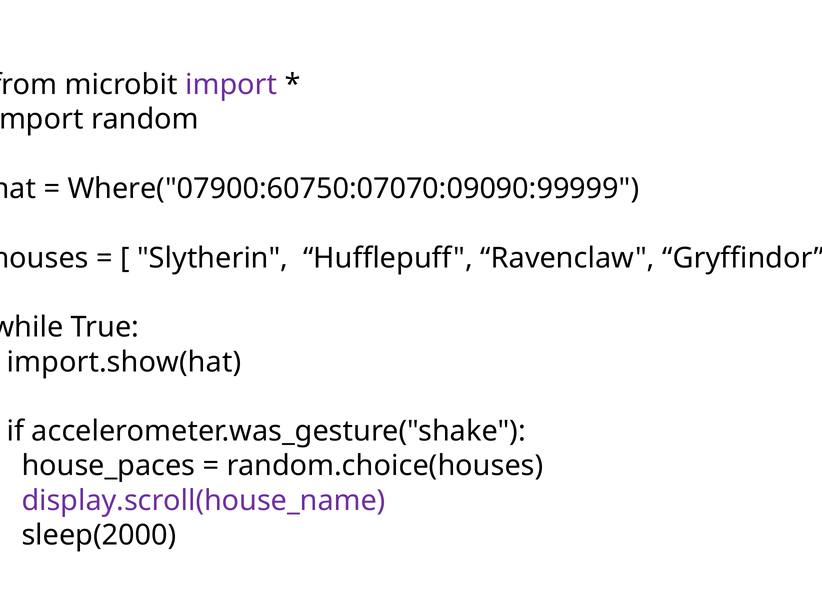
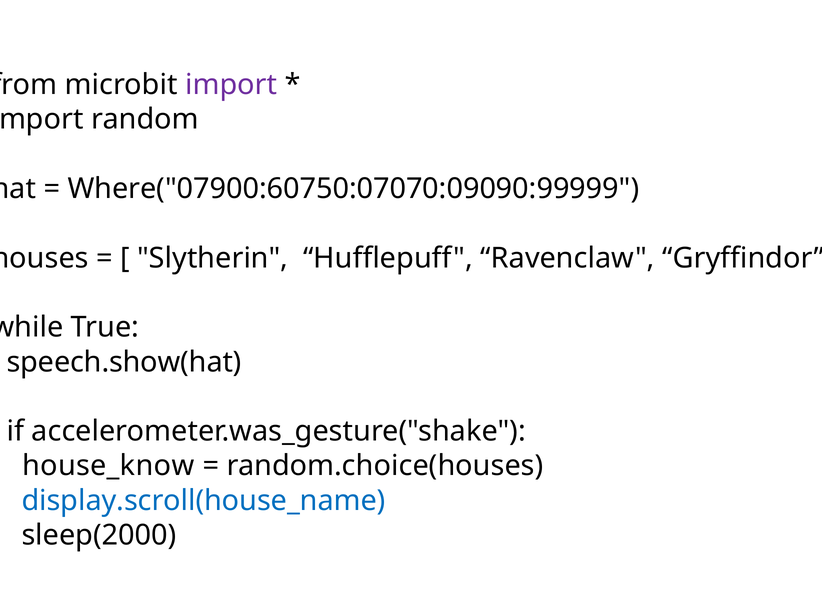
import.show(hat: import.show(hat -> speech.show(hat
house_paces: house_paces -> house_know
display.scroll(house_name colour: purple -> blue
